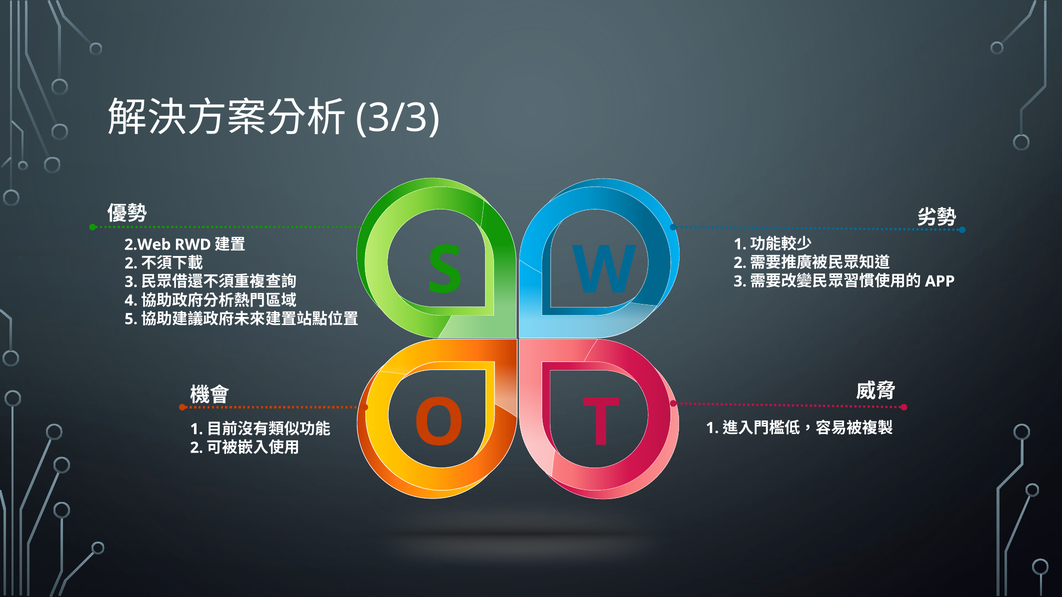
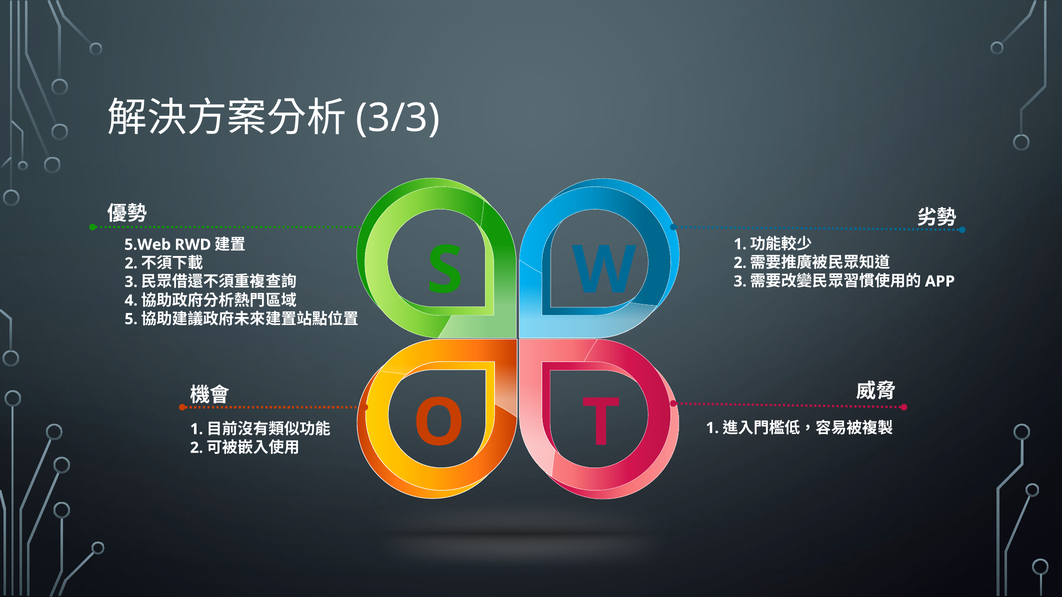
2.Web: 2.Web -> 5.Web
